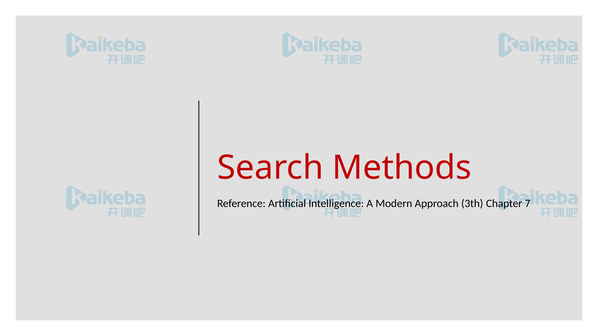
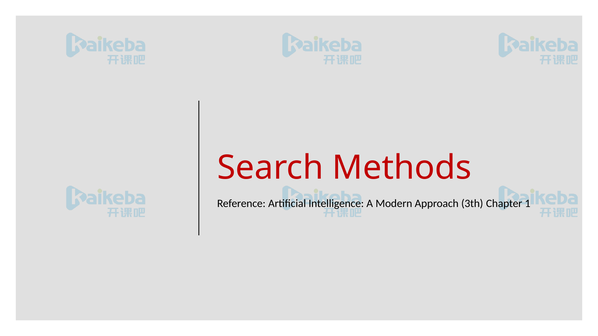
7: 7 -> 1
